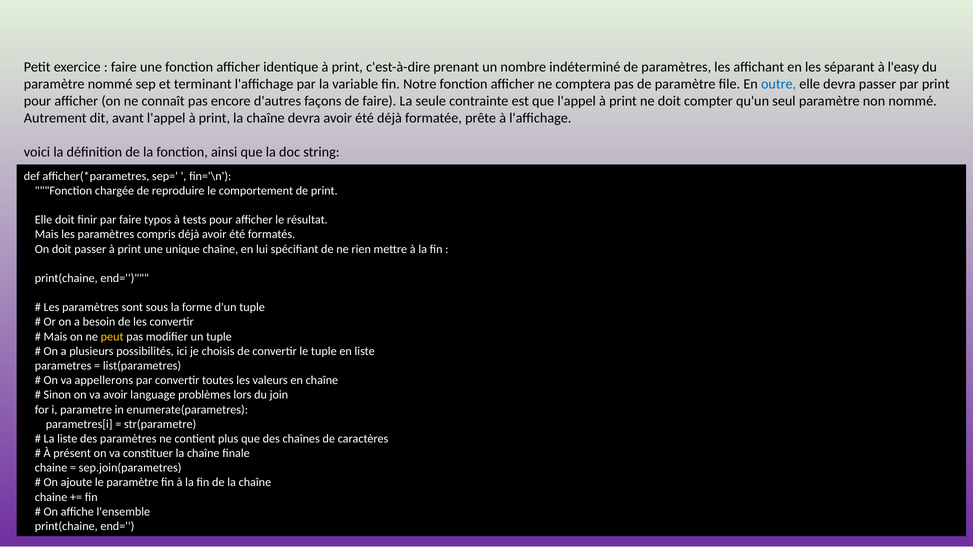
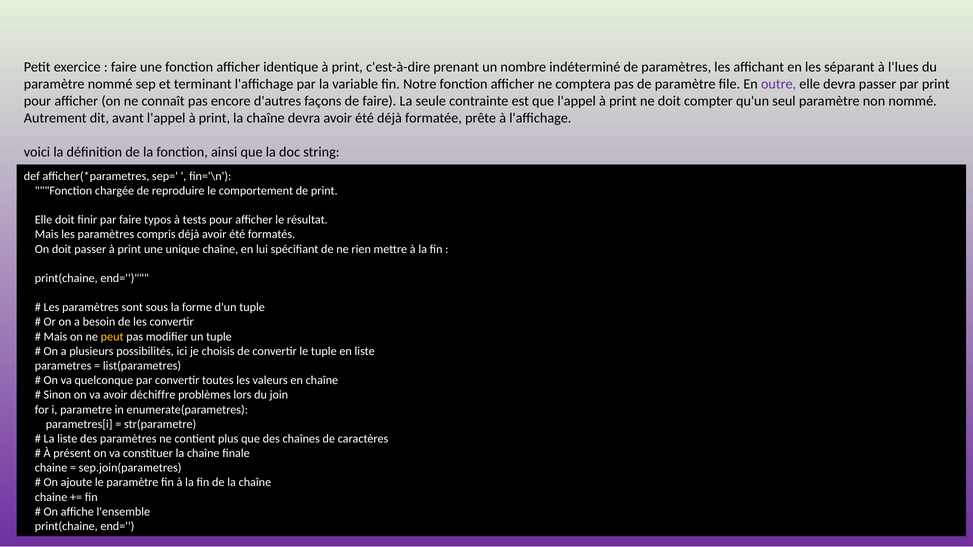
l'easy: l'easy -> l'lues
outre colour: blue -> purple
appellerons: appellerons -> quelconque
language: language -> déchiffre
